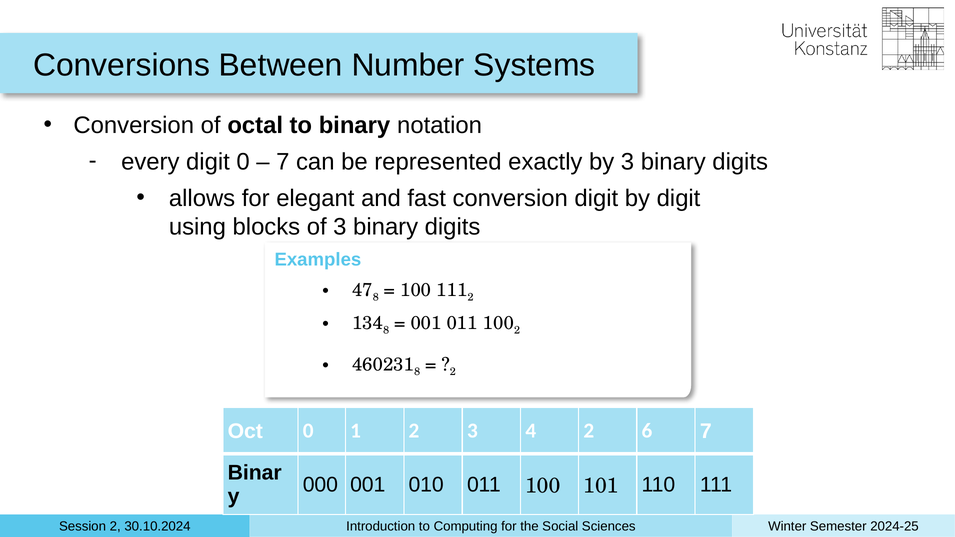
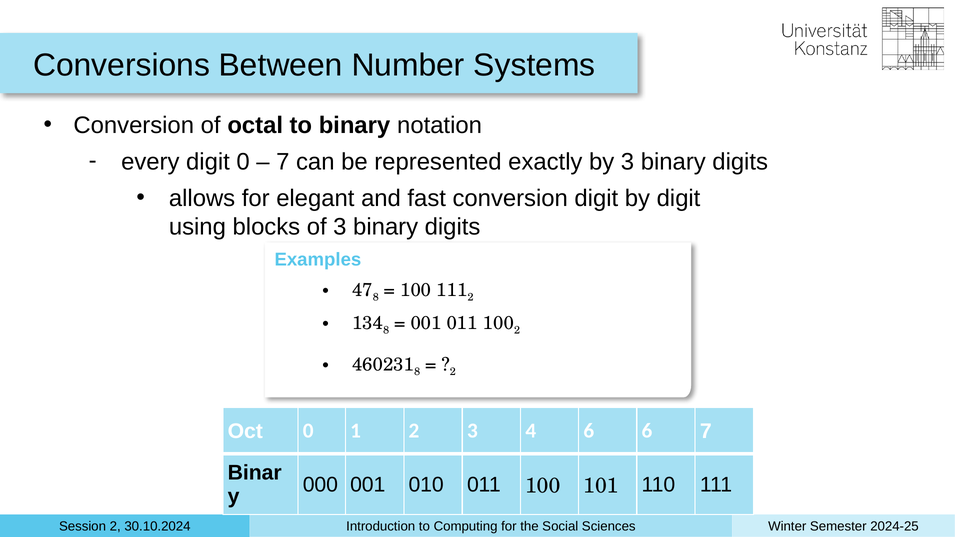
4 2: 2 -> 6
